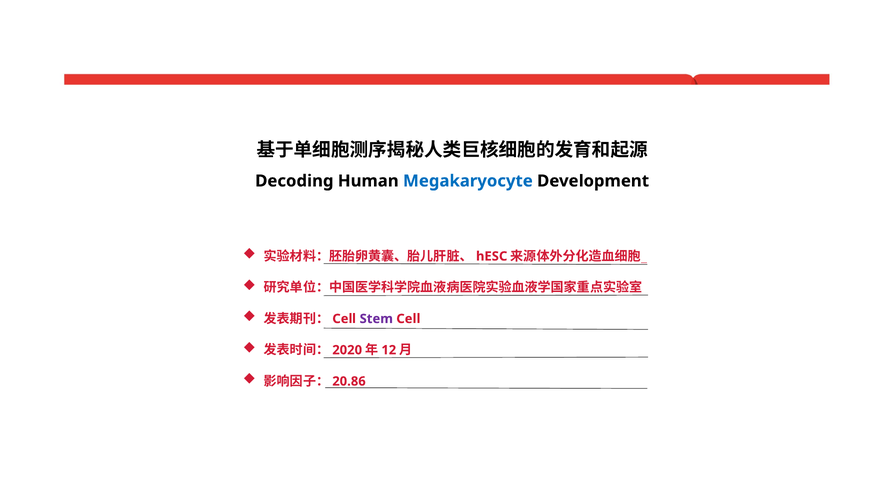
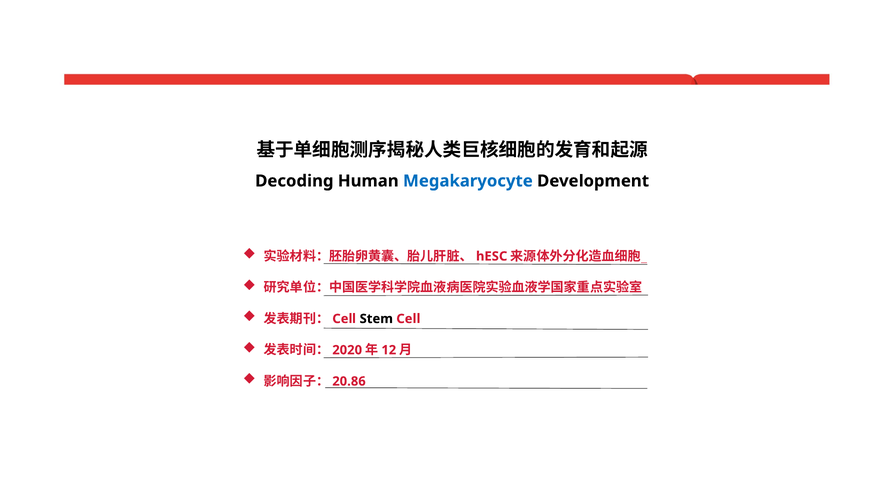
Stem colour: purple -> black
